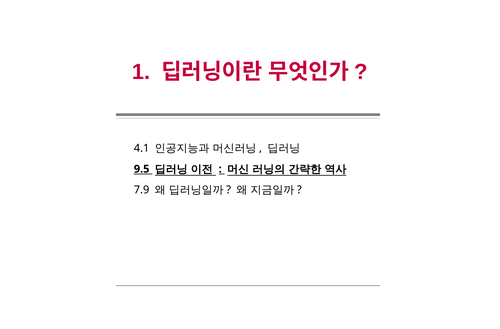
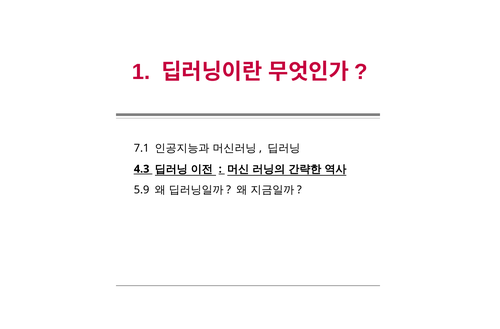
4.1: 4.1 -> 7.1
9.5: 9.5 -> 4.3
7.9: 7.9 -> 5.9
